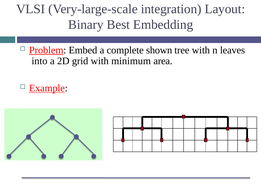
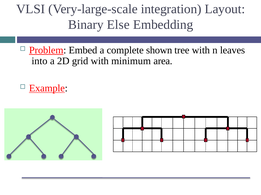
Best: Best -> Else
